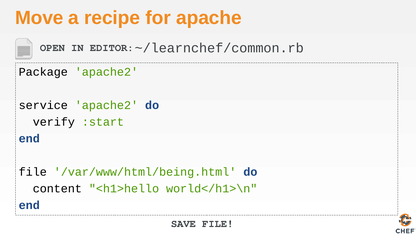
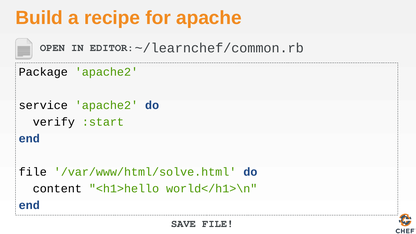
Move: Move -> Build
/var/www/html/being.html: /var/www/html/being.html -> /var/www/html/solve.html
